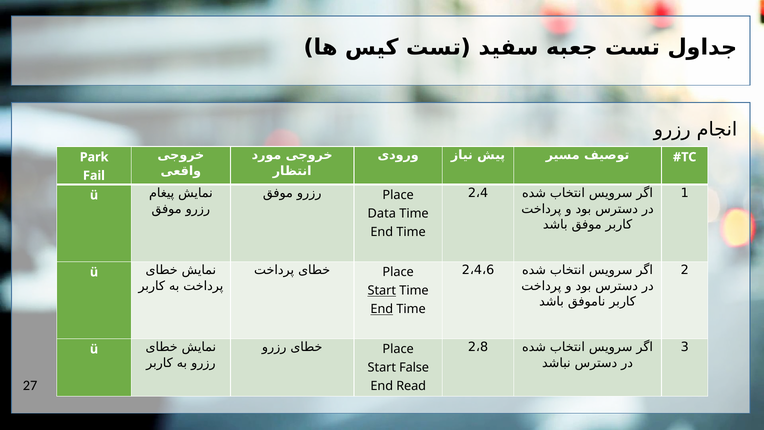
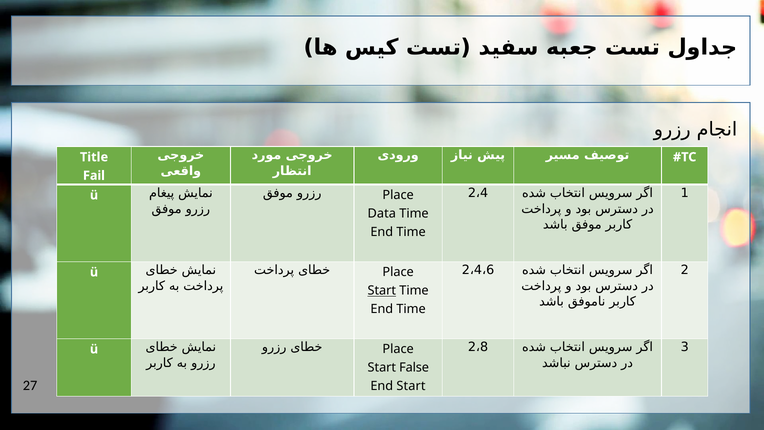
Park: Park -> Title
End at (382, 309) underline: present -> none
End Read: Read -> Start
